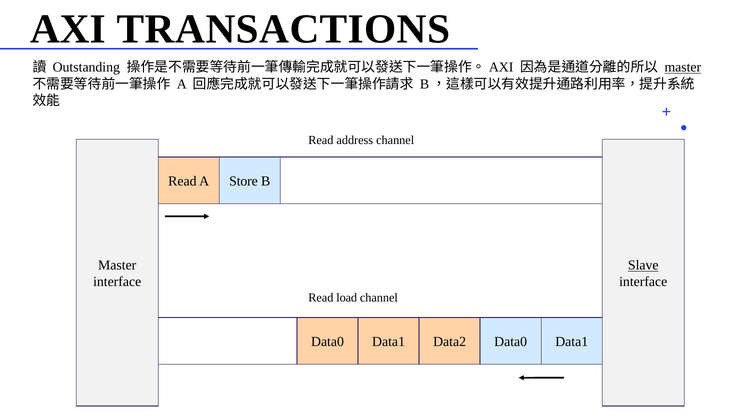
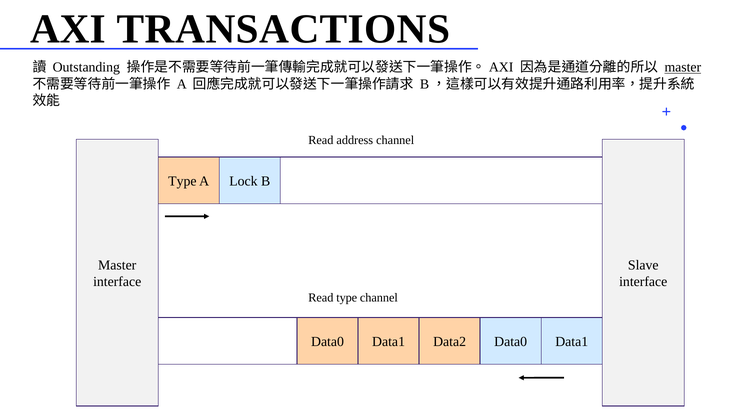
Read at (182, 181): Read -> Type
Store: Store -> Lock
Slave underline: present -> none
Read load: load -> type
